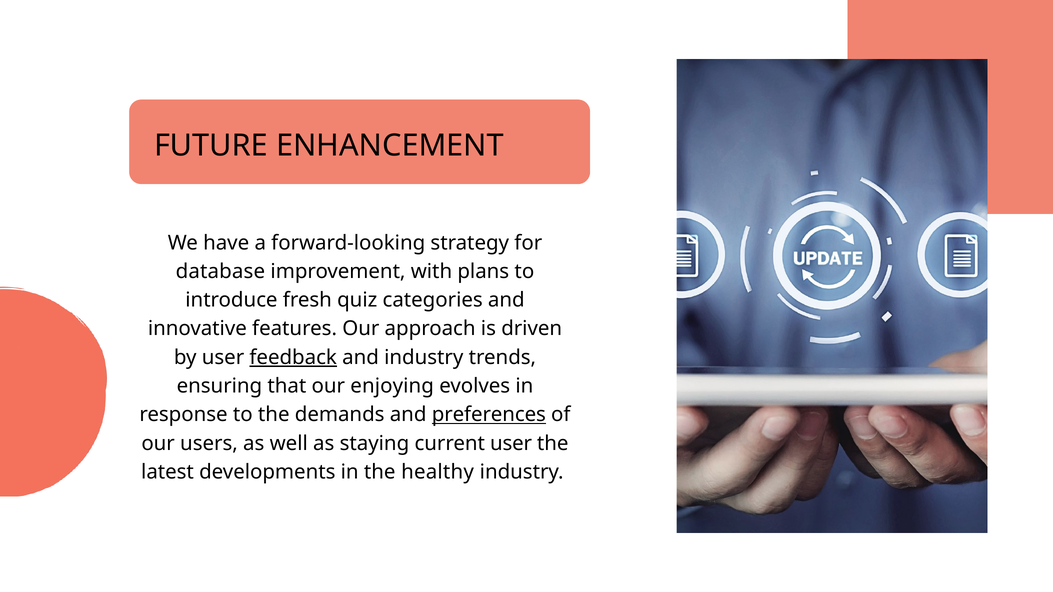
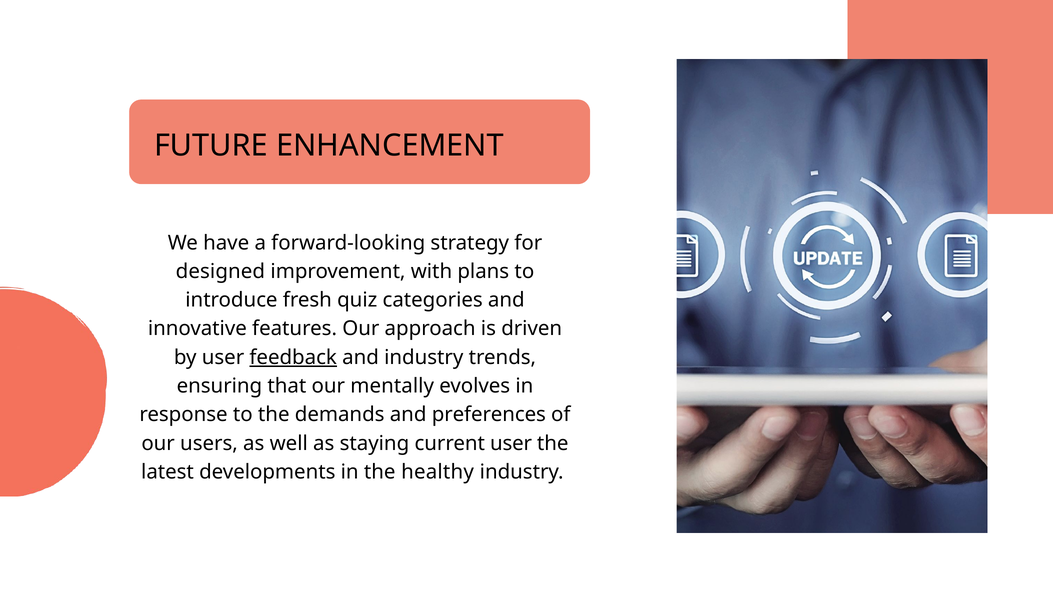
database: database -> designed
enjoying: enjoying -> mentally
preferences underline: present -> none
